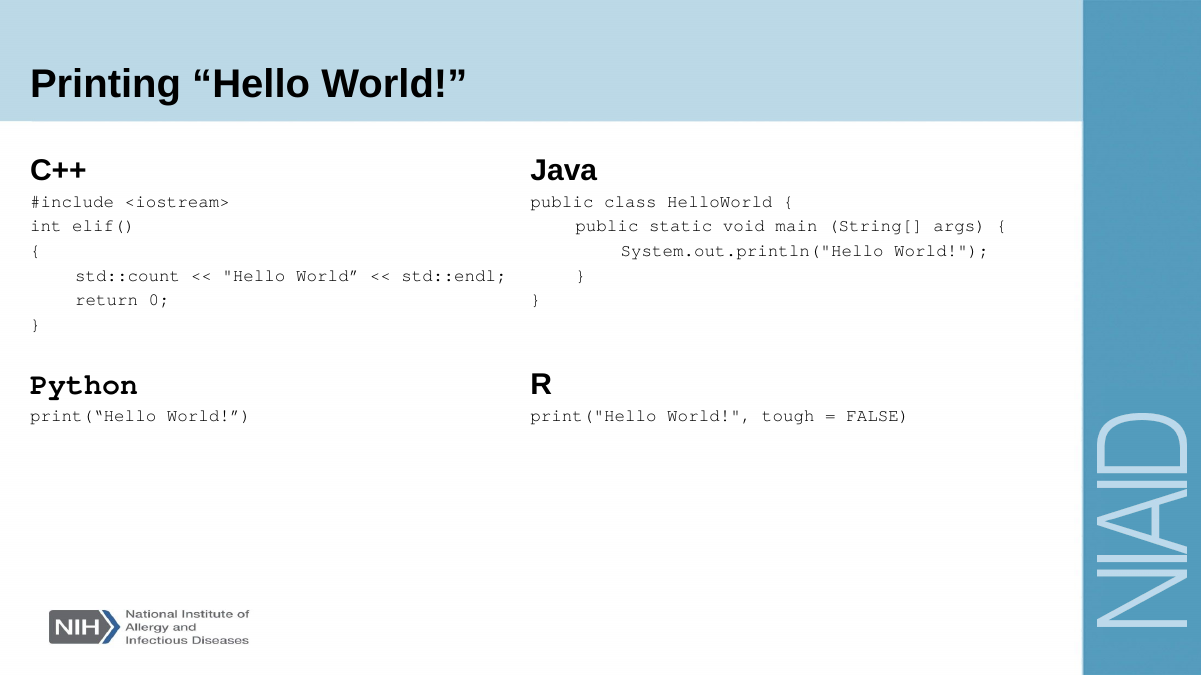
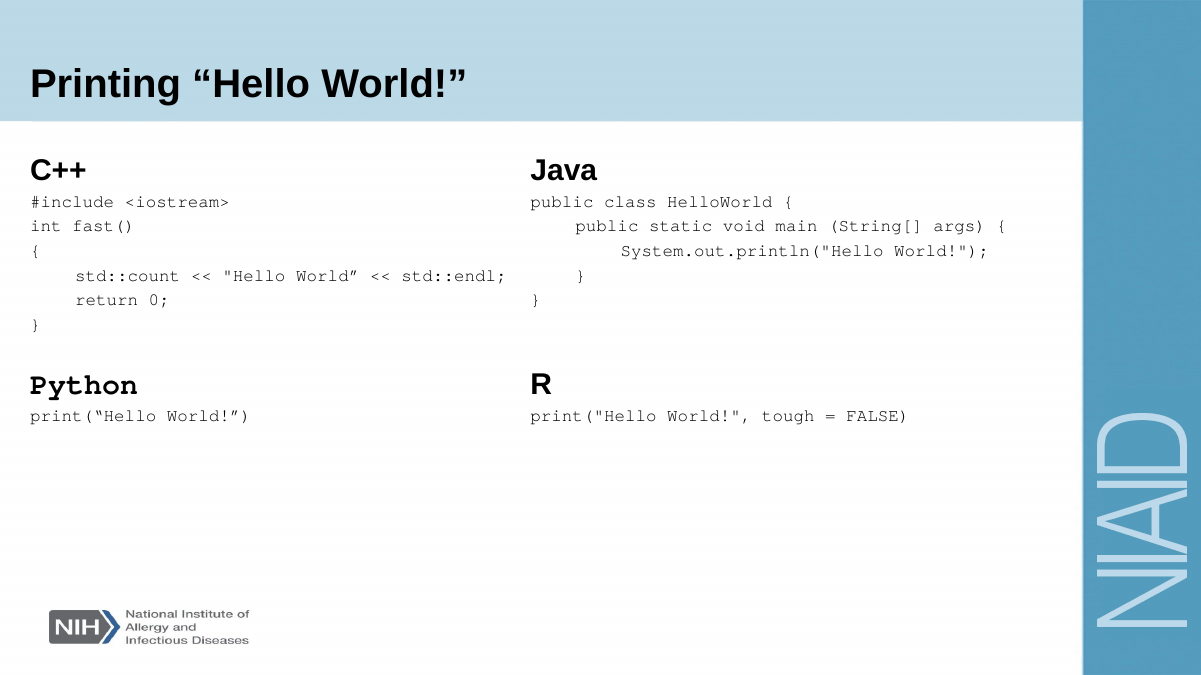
elif(: elif( -> fast(
